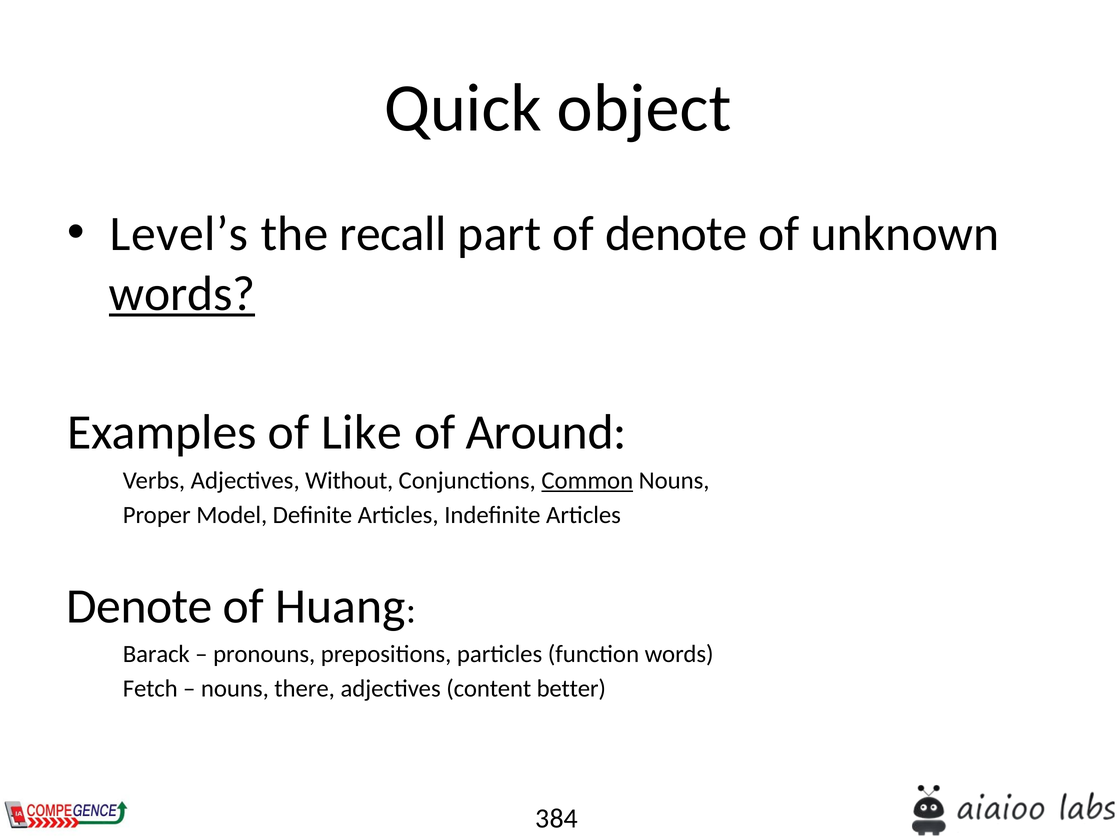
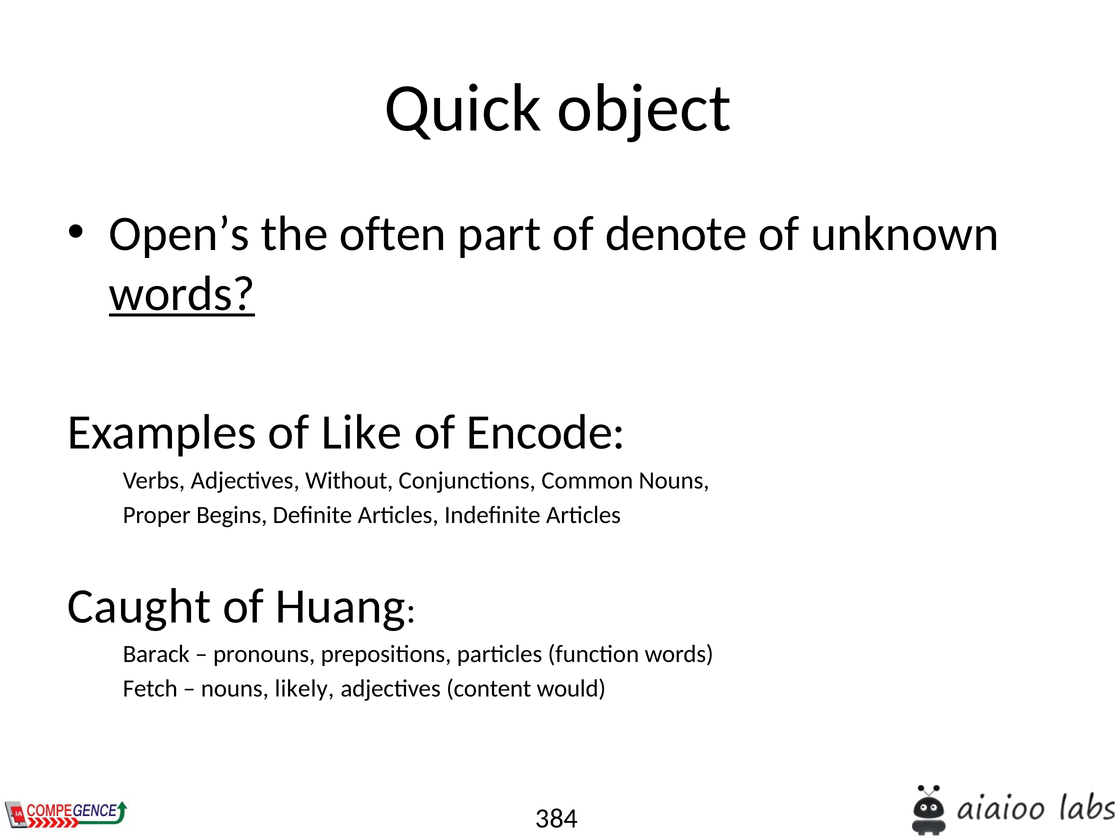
Level’s: Level’s -> Open’s
recall: recall -> often
Around: Around -> Encode
Common underline: present -> none
Model: Model -> Begins
Denote at (140, 607): Denote -> Caught
there: there -> likely
better: better -> would
